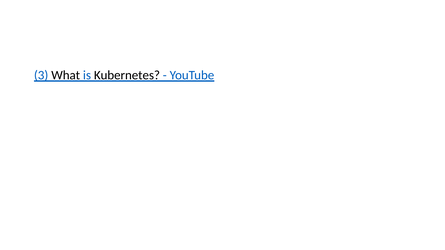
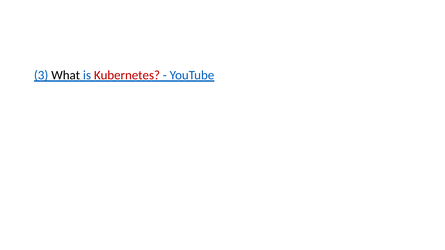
Kubernetes colour: black -> red
